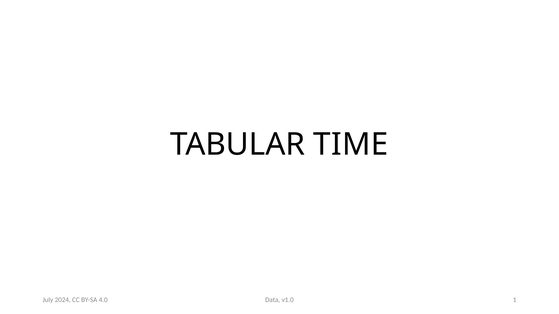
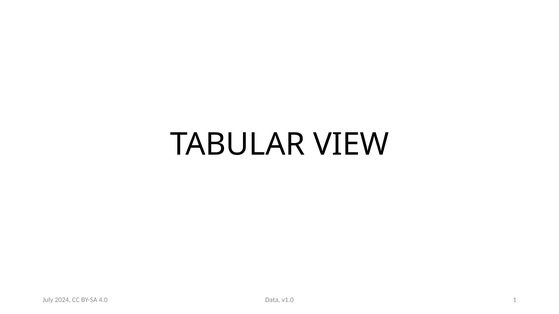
TIME: TIME -> VIEW
